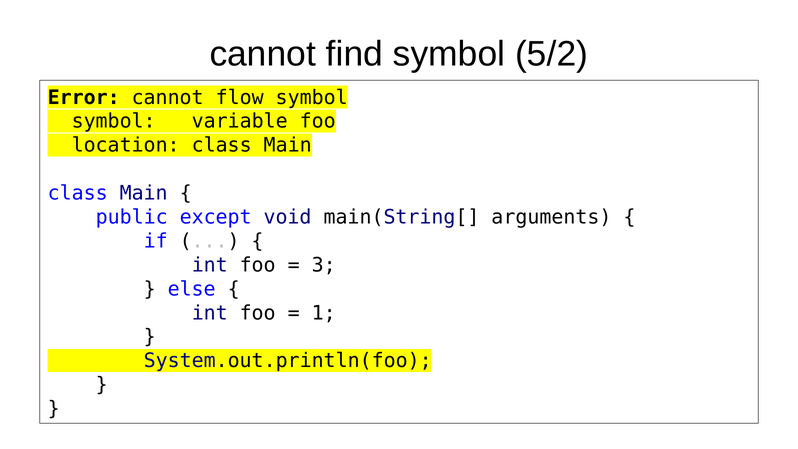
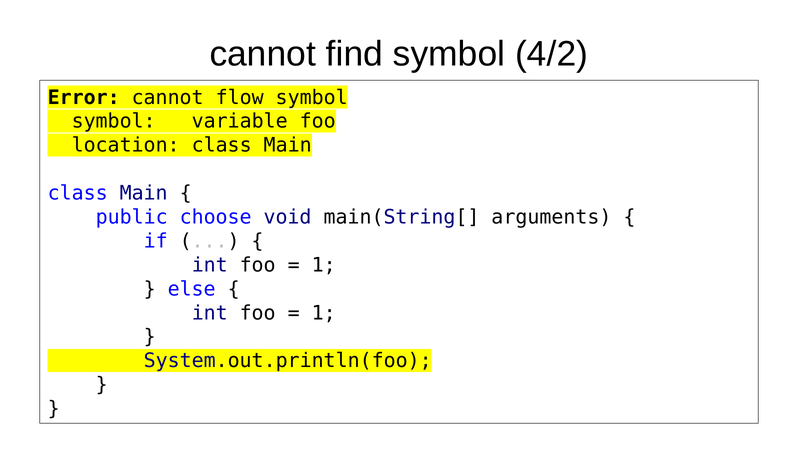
5/2: 5/2 -> 4/2
except: except -> choose
3 at (324, 265): 3 -> 1
